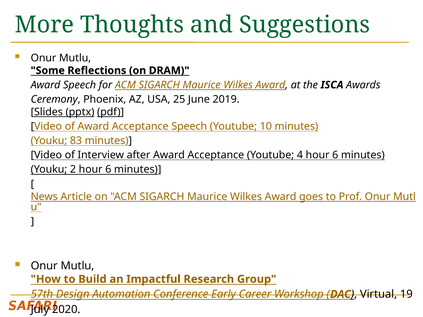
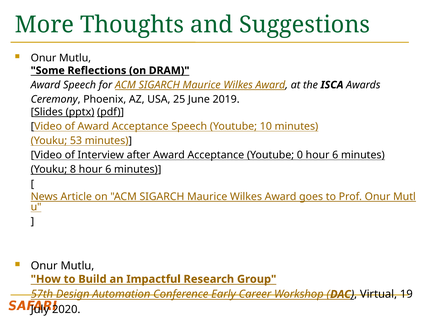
83: 83 -> 53
4: 4 -> 0
2: 2 -> 8
